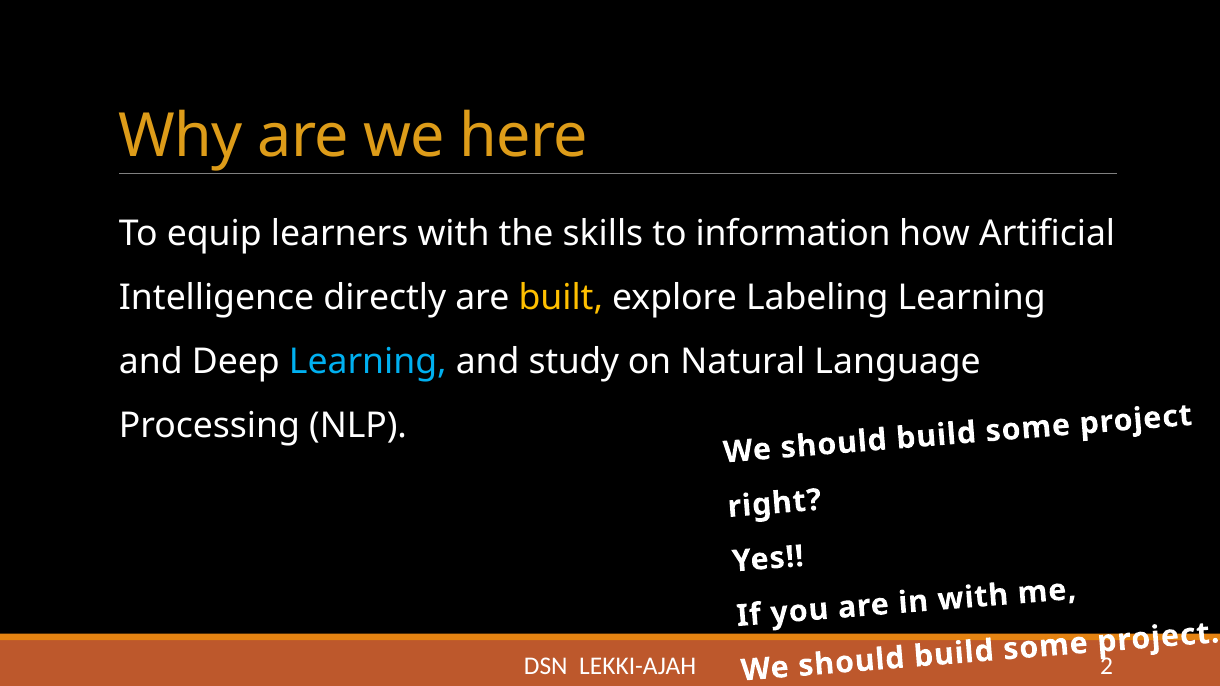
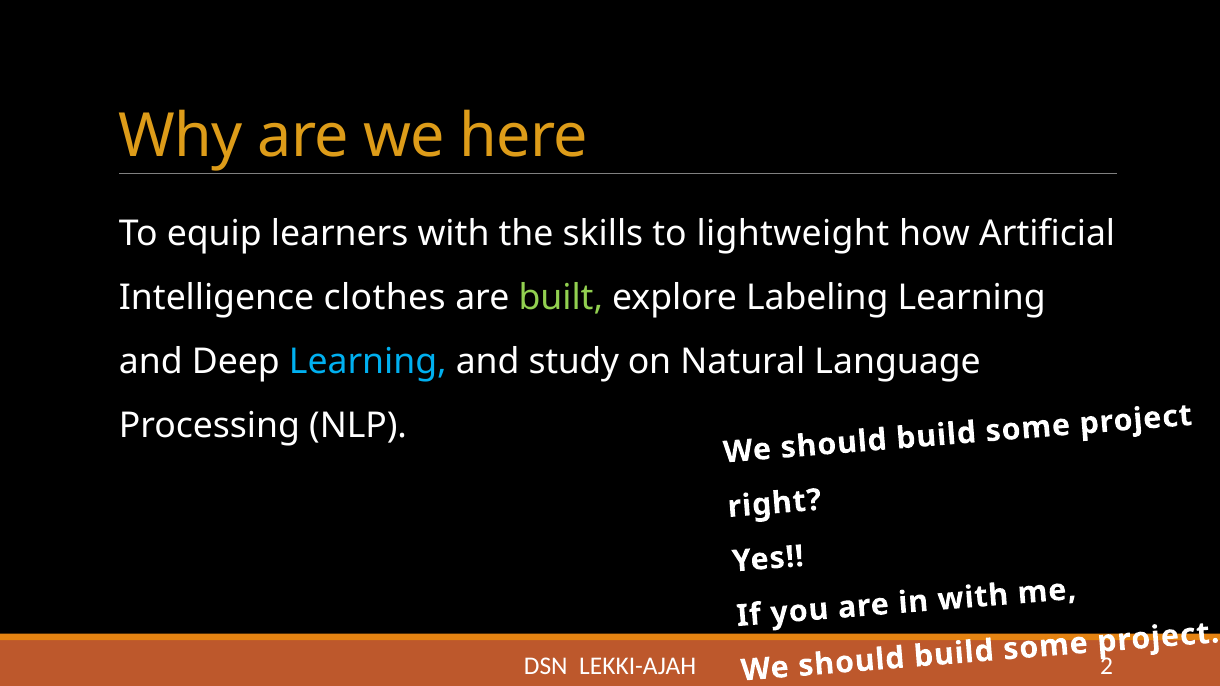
information: information -> lightweight
directly: directly -> clothes
built colour: yellow -> light green
